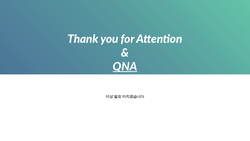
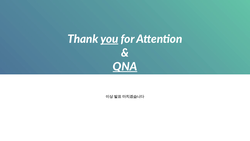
you underline: none -> present
